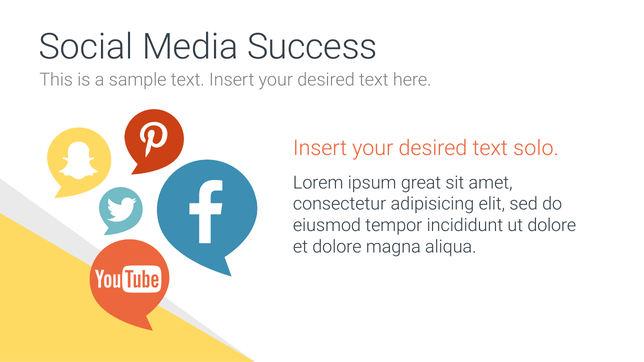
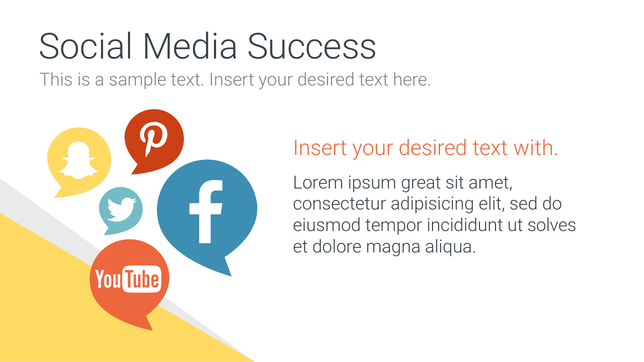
solo: solo -> with
ut dolore: dolore -> solves
